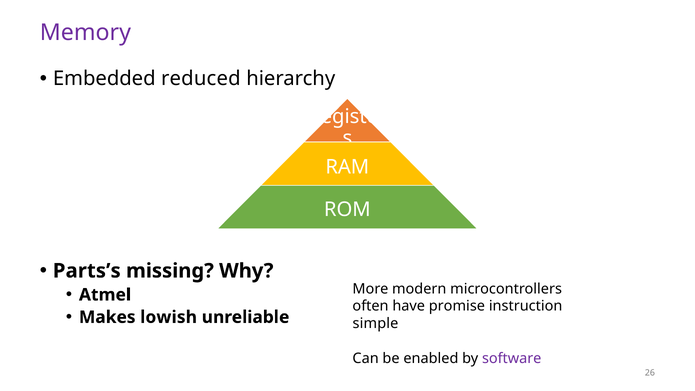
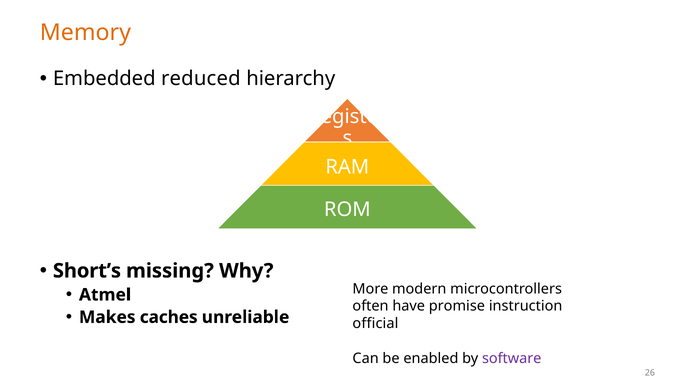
Memory colour: purple -> orange
Parts’s: Parts’s -> Short’s
lowish: lowish -> caches
simple: simple -> official
